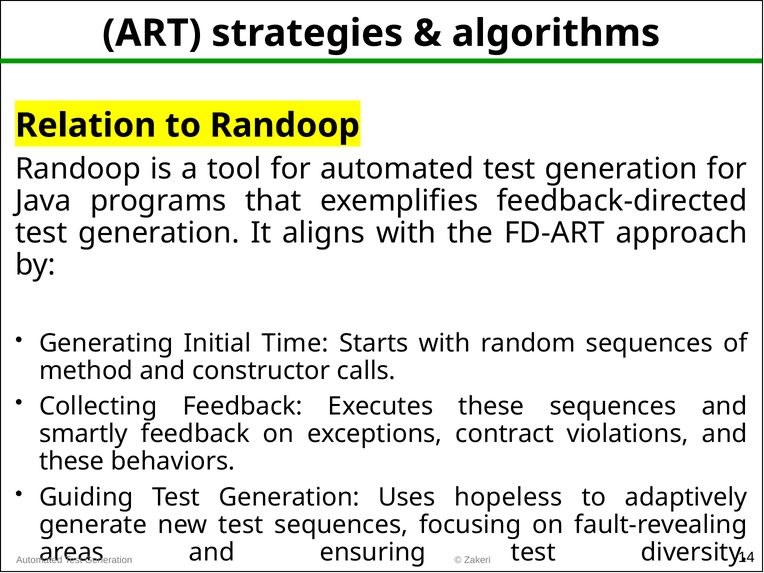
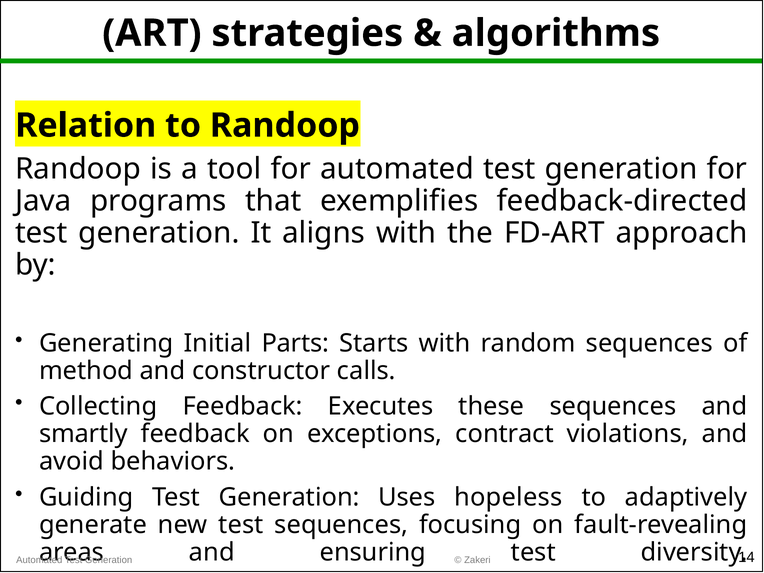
Time: Time -> Parts
these at (72, 461): these -> avoid
